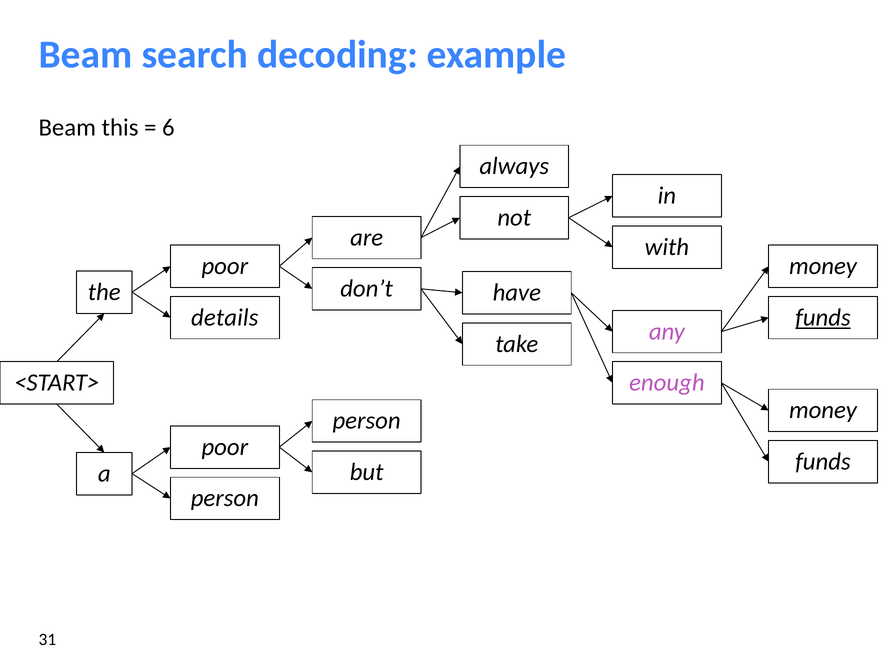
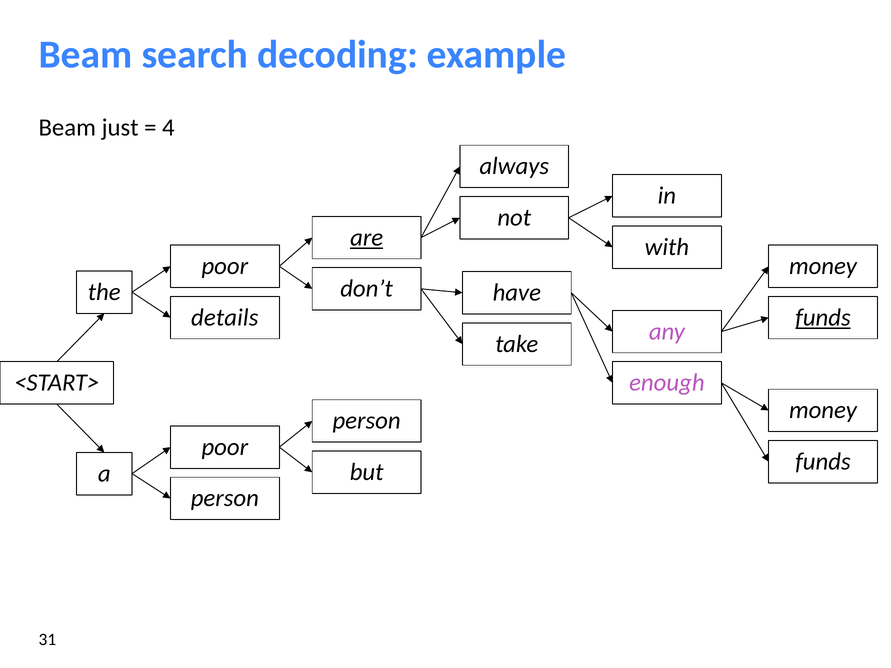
this: this -> just
6: 6 -> 4
are underline: none -> present
